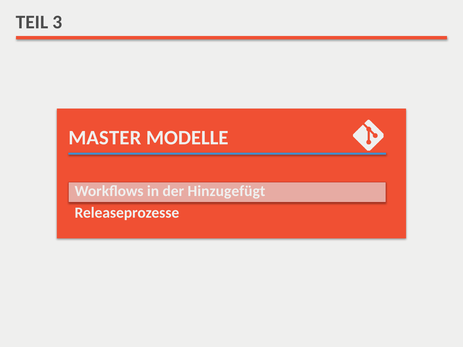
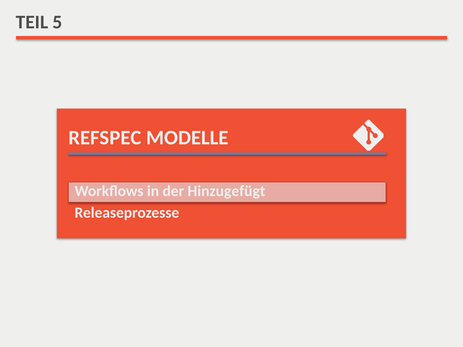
3: 3 -> 5
MASTER: MASTER -> REFSPEC
